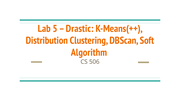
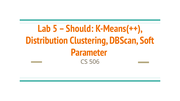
Drastic: Drastic -> Should
Algorithm: Algorithm -> Parameter
